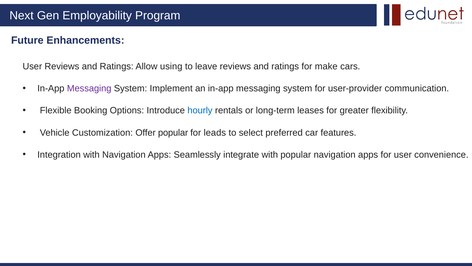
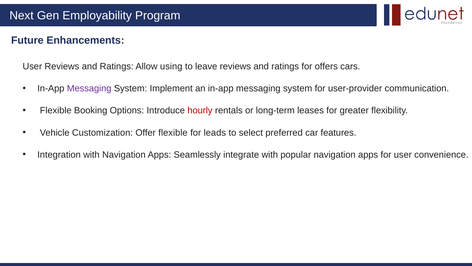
make: make -> offers
hourly colour: blue -> red
Offer popular: popular -> flexible
